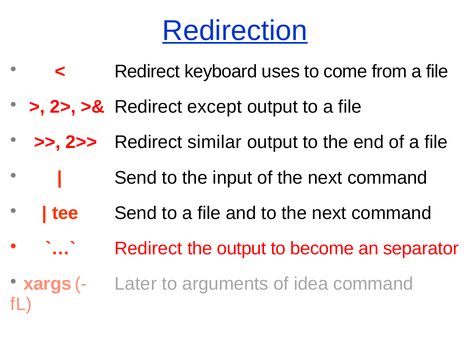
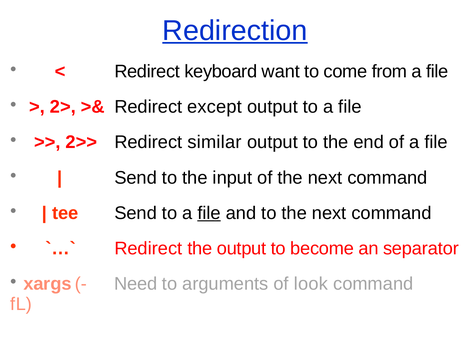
uses: uses -> want
file at (209, 213) underline: none -> present
Later: Later -> Need
idea: idea -> look
